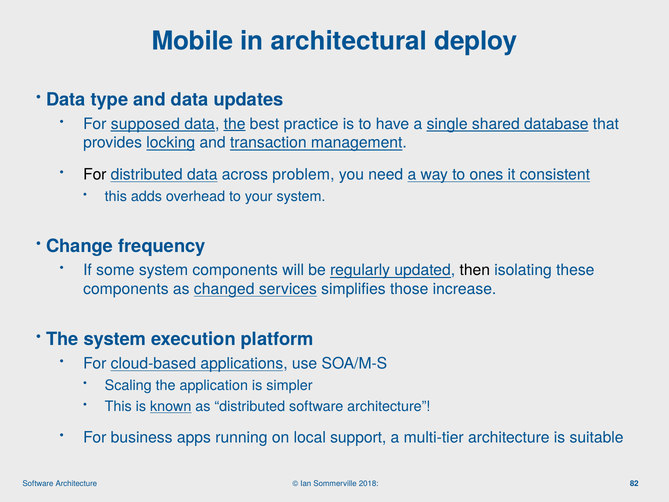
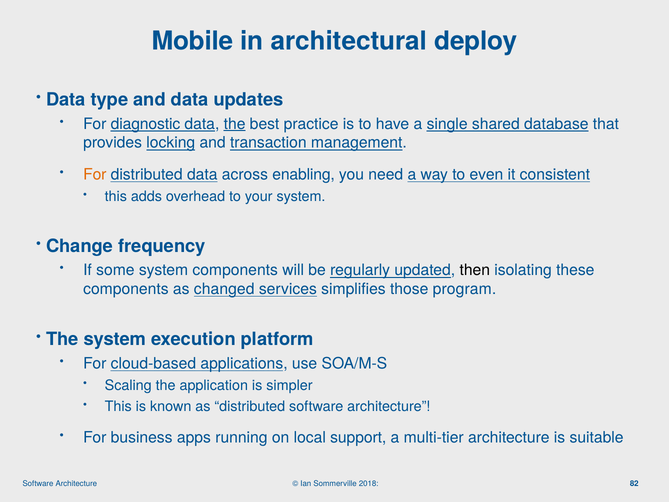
supposed: supposed -> diagnostic
For at (95, 175) colour: black -> orange
problem: problem -> enabling
ones: ones -> even
increase: increase -> program
known underline: present -> none
